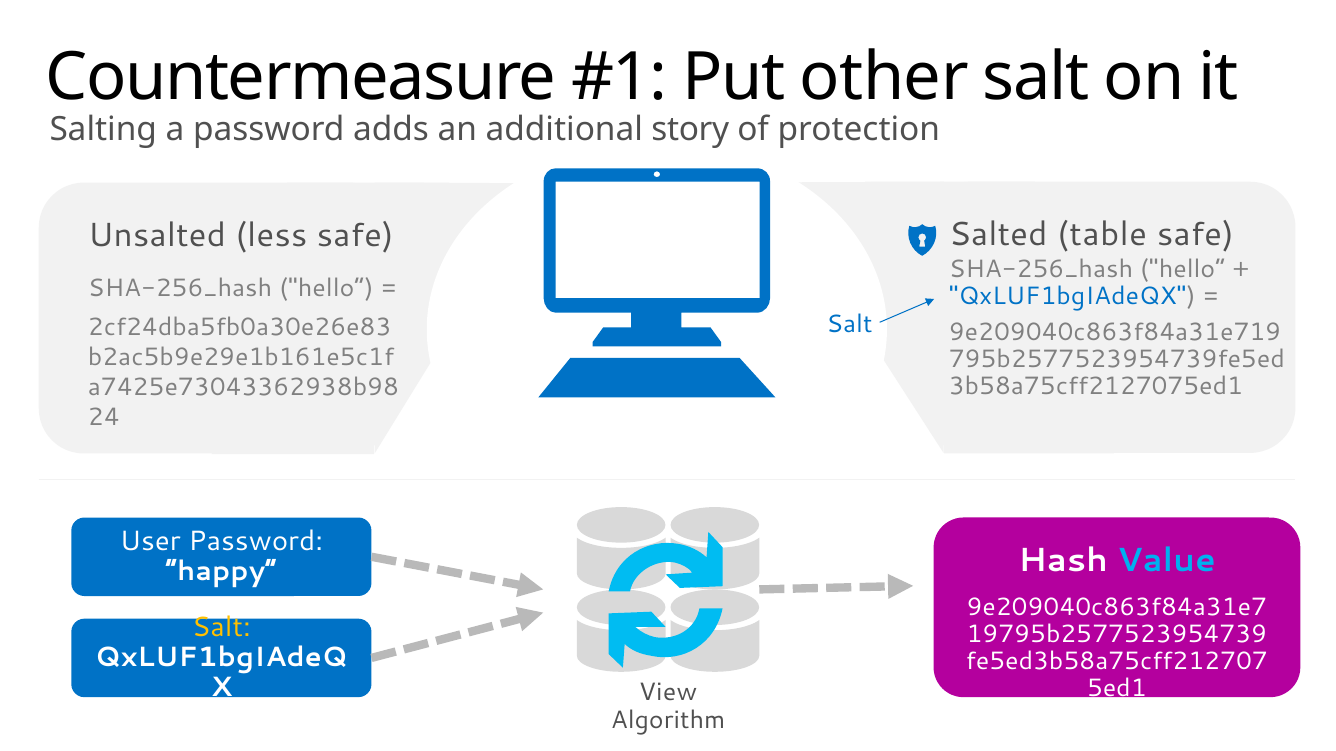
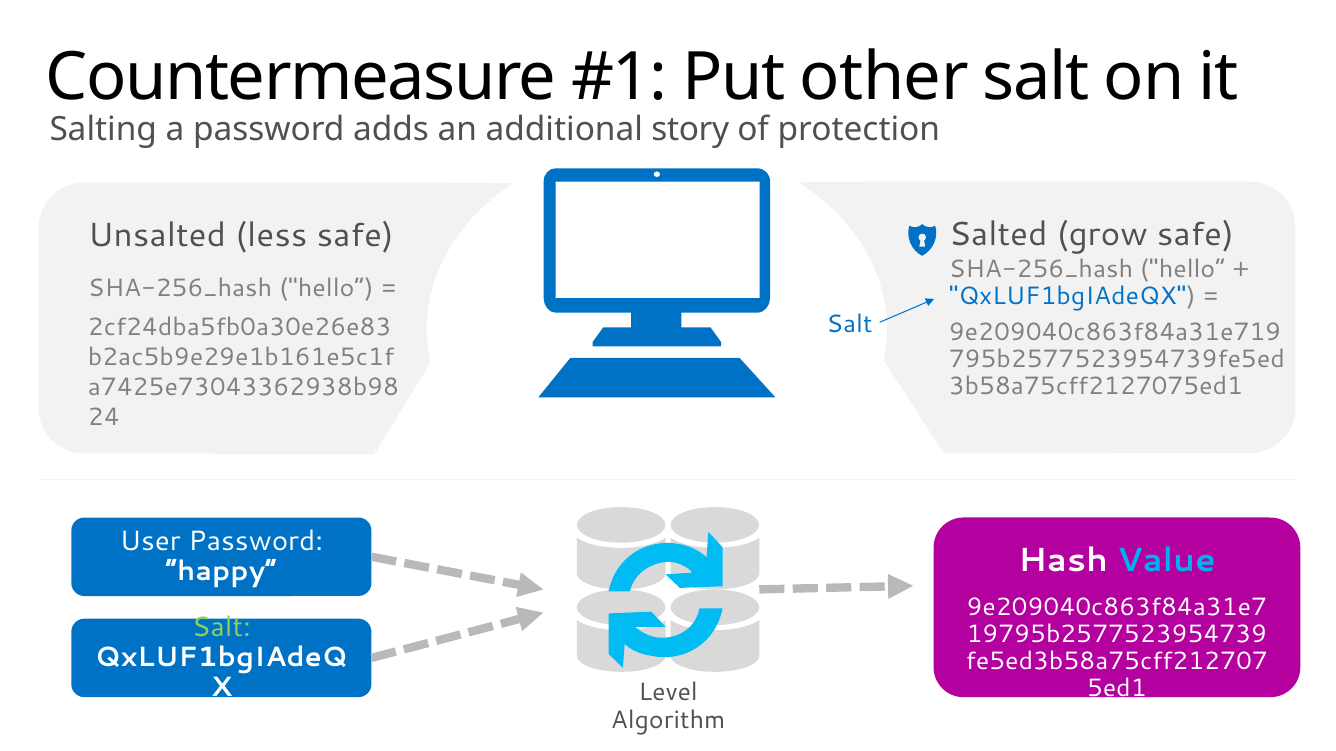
table: table -> grow
Salt at (221, 628) colour: yellow -> light green
View: View -> Level
